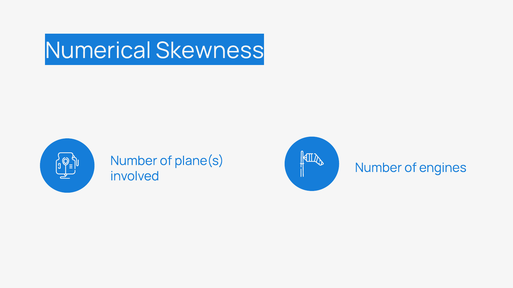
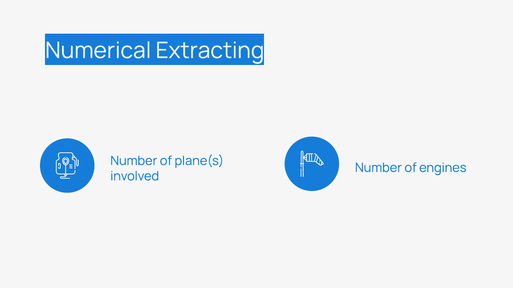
Skewness: Skewness -> Extracting
